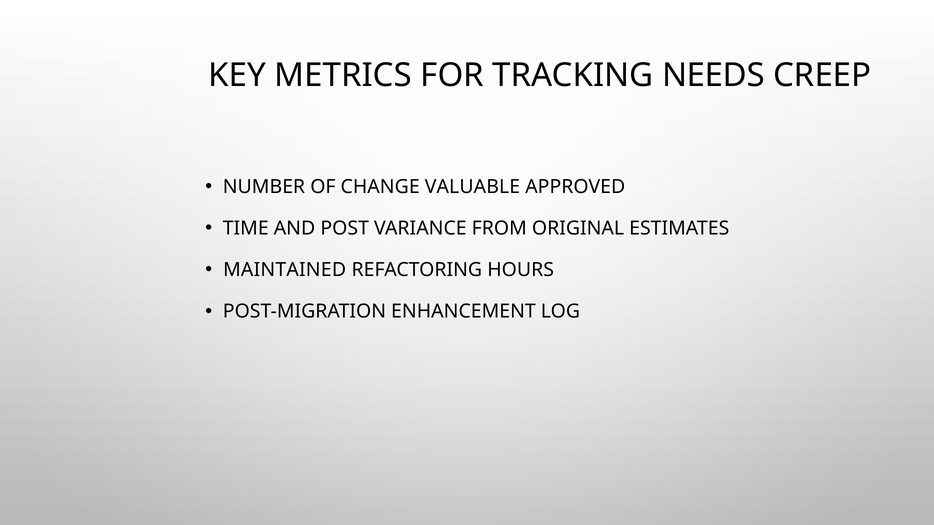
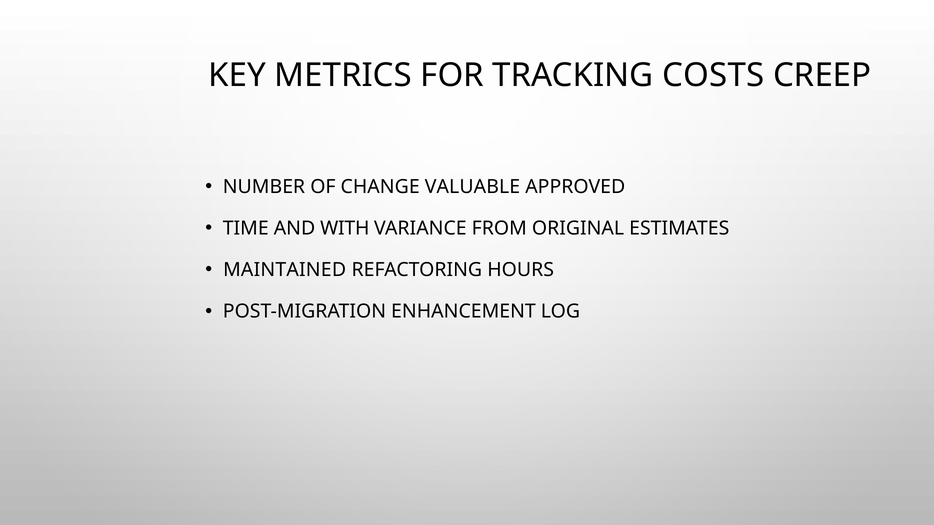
NEEDS: NEEDS -> COSTS
POST: POST -> WITH
